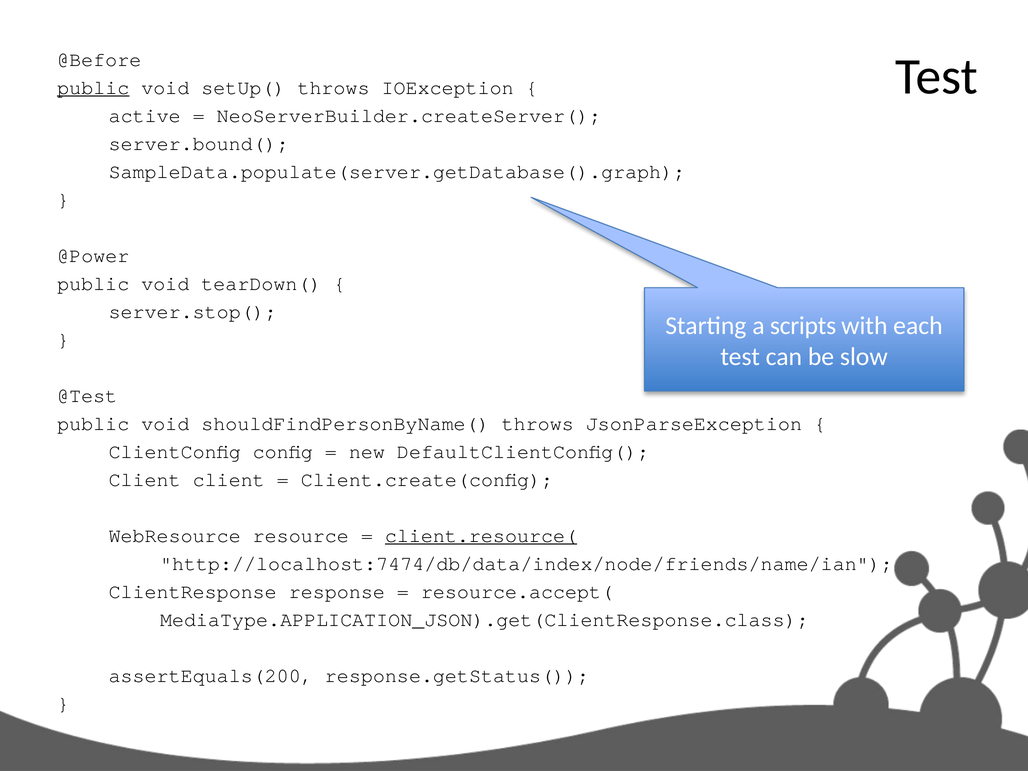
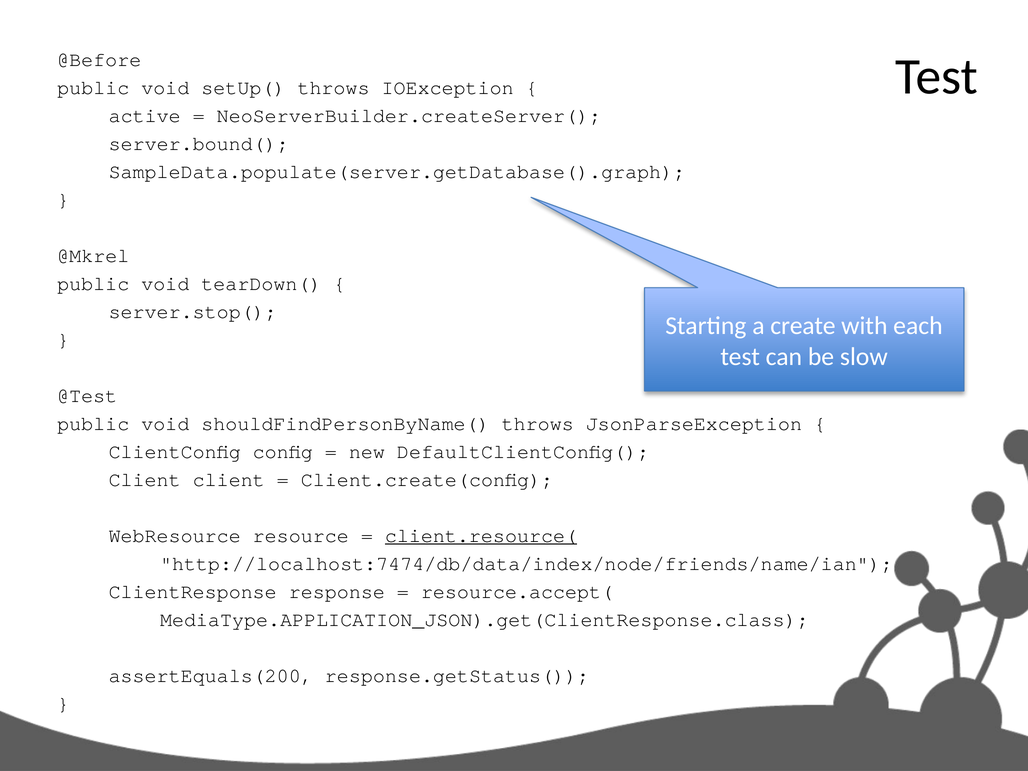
public at (93, 87) underline: present -> none
@Power: @Power -> @Mkrel
scripts: scripts -> create
